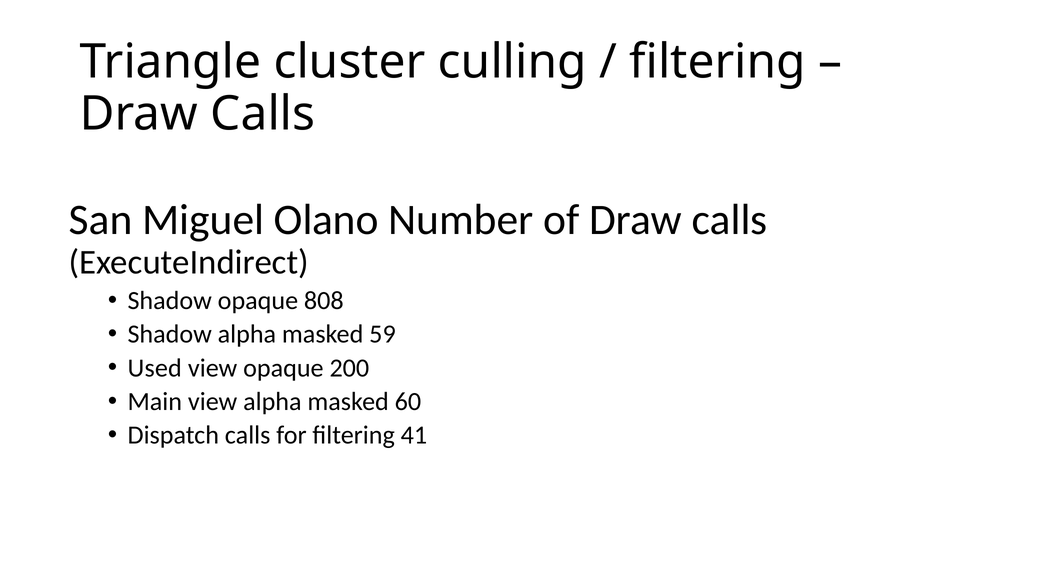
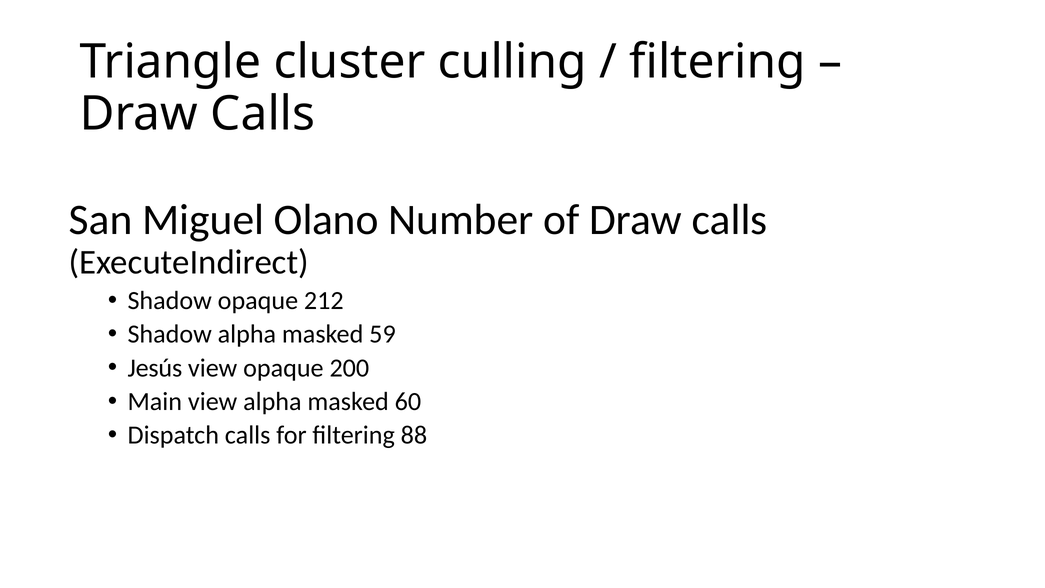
808: 808 -> 212
Used: Used -> Jesús
41: 41 -> 88
